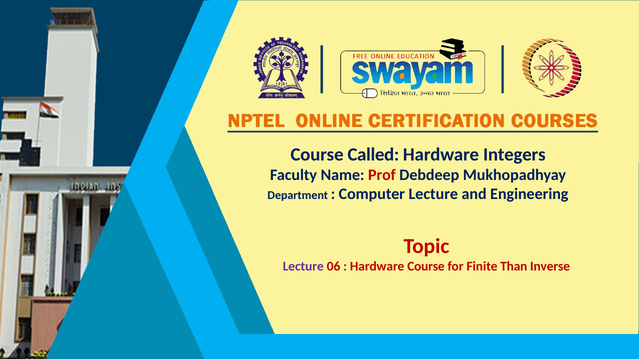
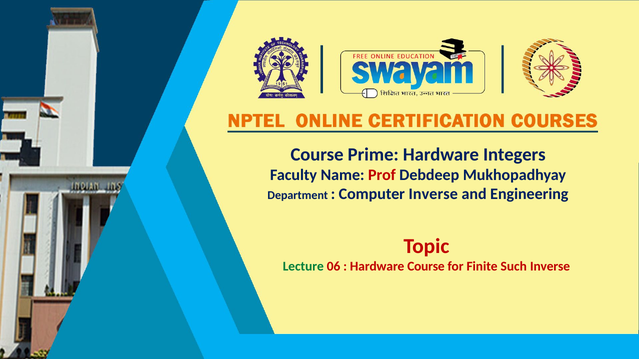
Called: Called -> Prime
Computer Lecture: Lecture -> Inverse
Lecture at (303, 267) colour: purple -> green
Than: Than -> Such
